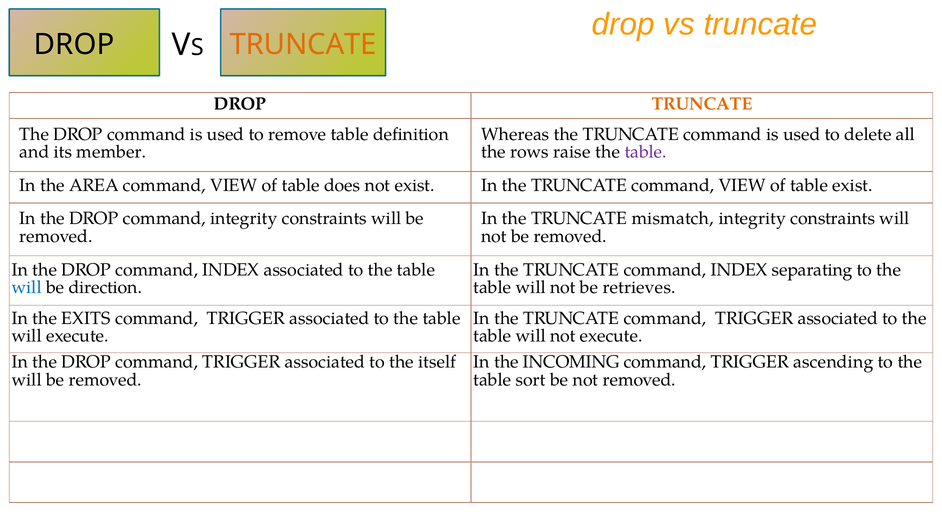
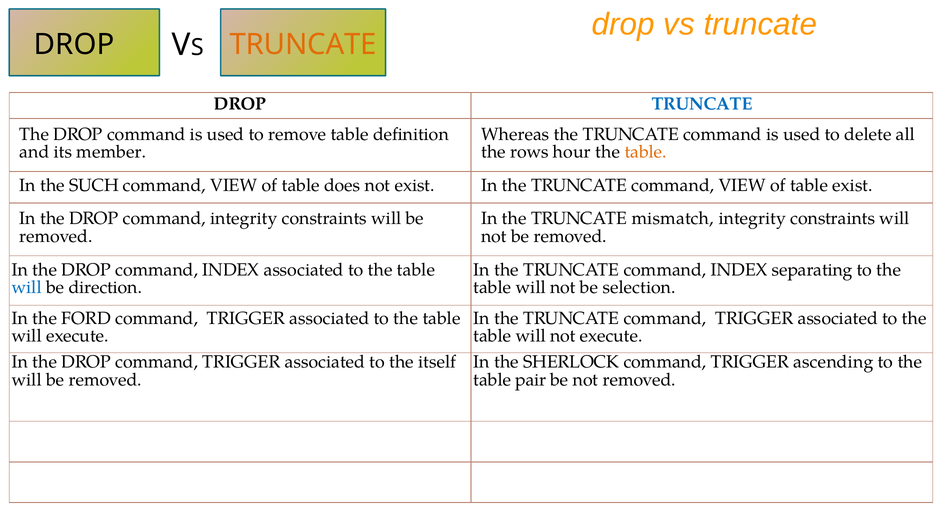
TRUNCATE at (702, 104) colour: orange -> blue
raise: raise -> hour
table at (646, 152) colour: purple -> orange
AREA: AREA -> SUCH
retrieves: retrieves -> selection
EXITS: EXITS -> FORD
INCOMING: INCOMING -> SHERLOCK
sort: sort -> pair
